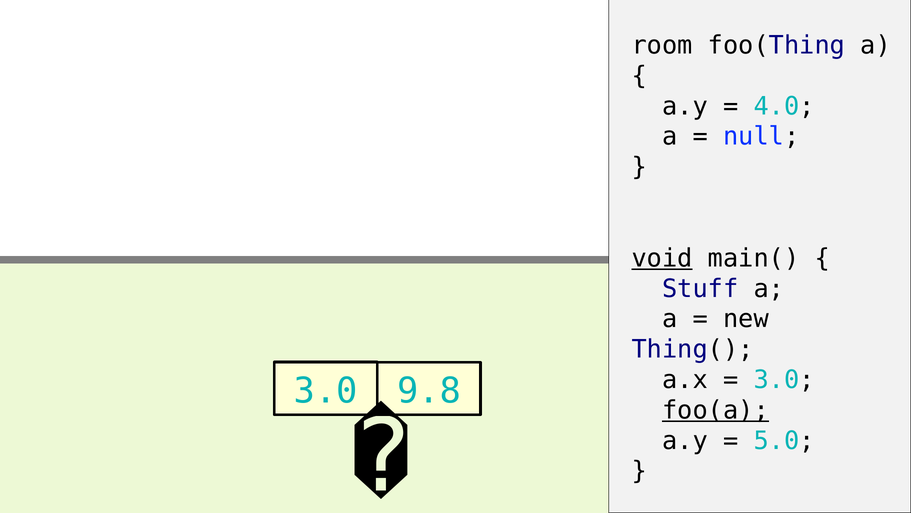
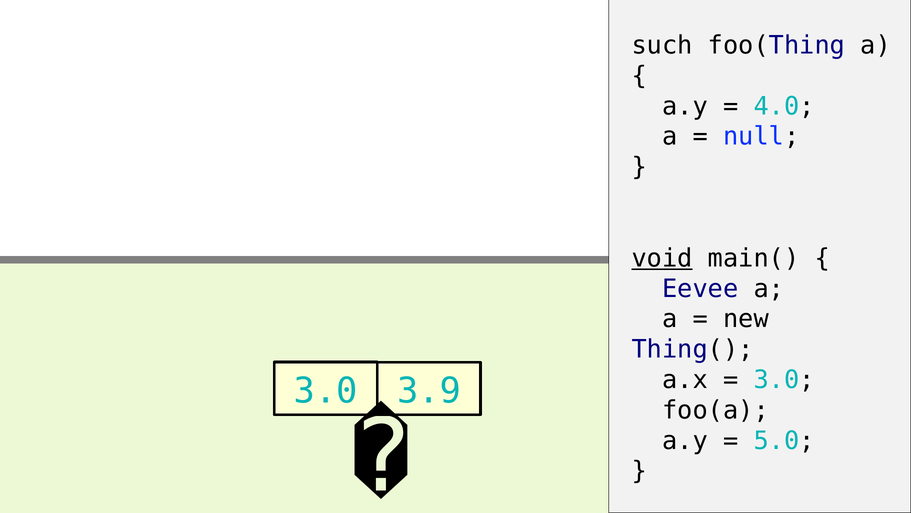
room: room -> such
Stuff: Stuff -> Eevee
9.8: 9.8 -> 3.9
foo(a underline: present -> none
